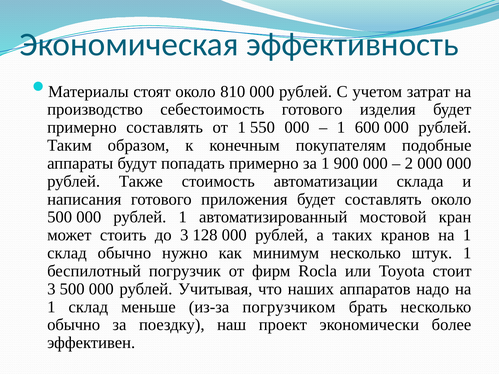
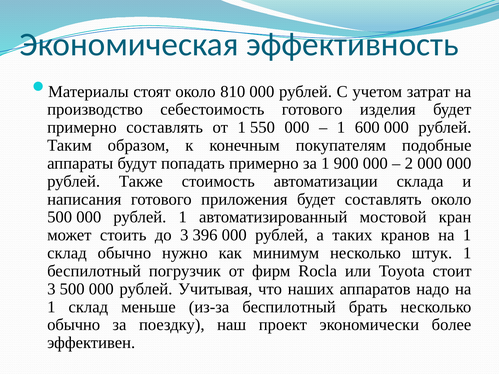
128: 128 -> 396
из-за погрузчиком: погрузчиком -> беспилотный
